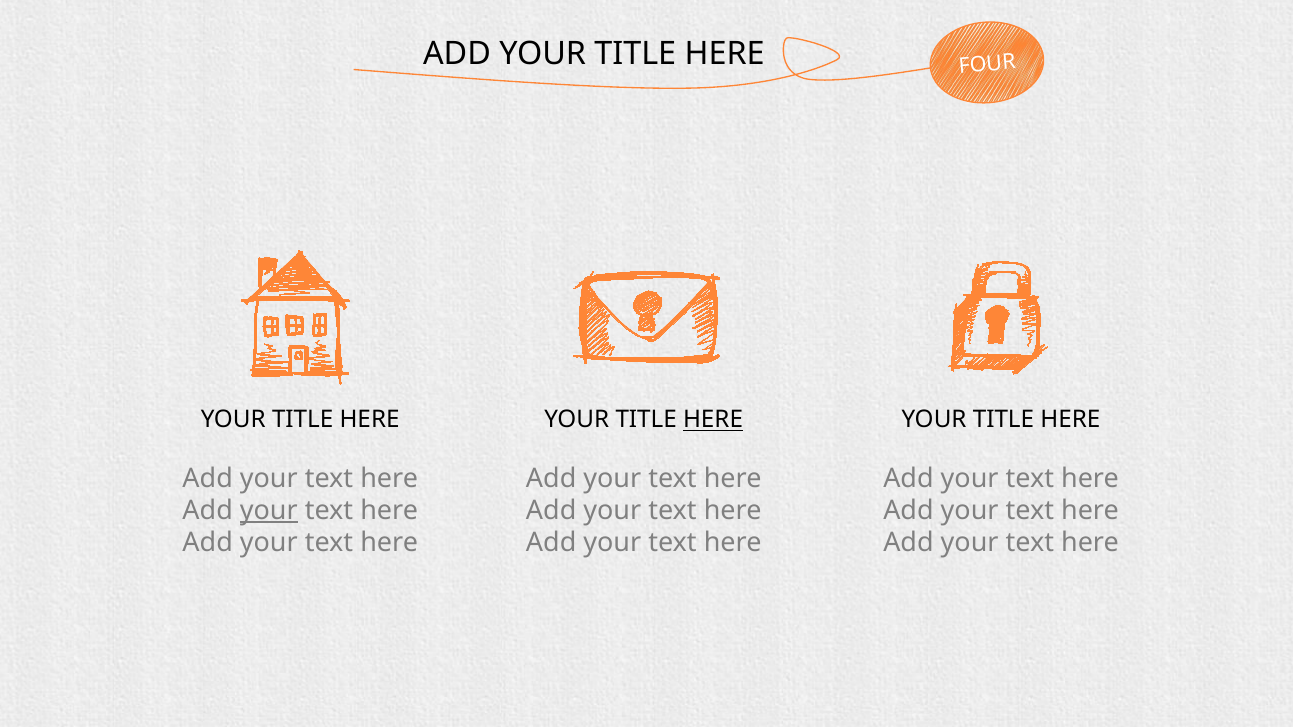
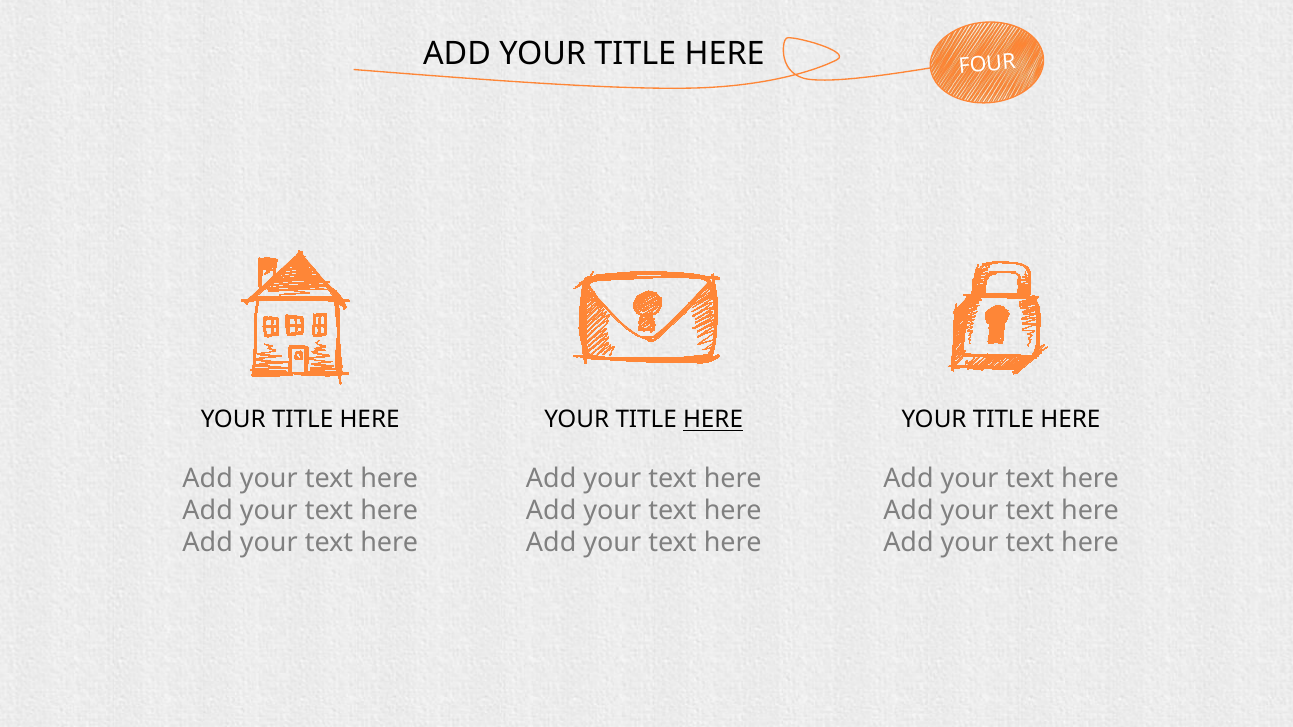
your at (269, 511) underline: present -> none
